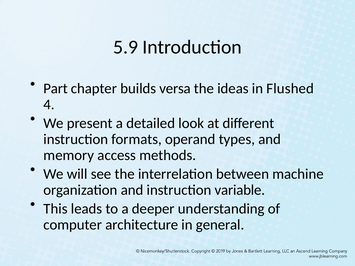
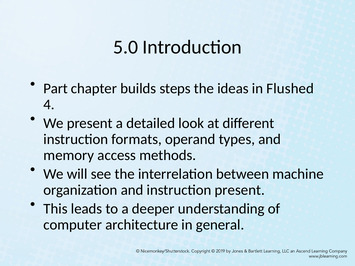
5.9: 5.9 -> 5.0
versa: versa -> steps
instruction variable: variable -> present
